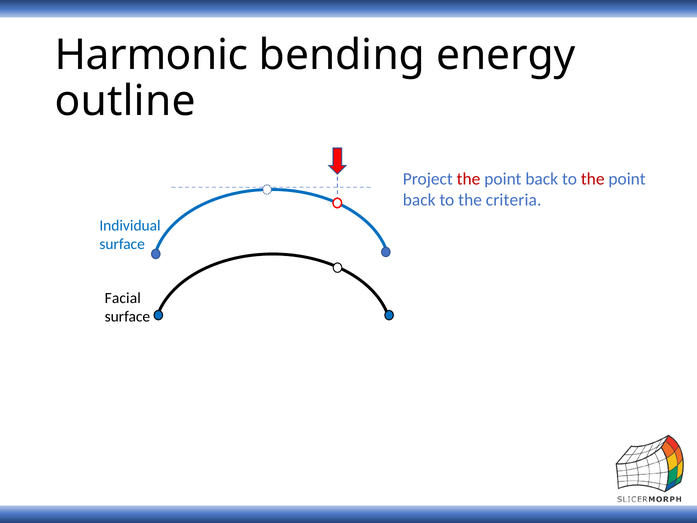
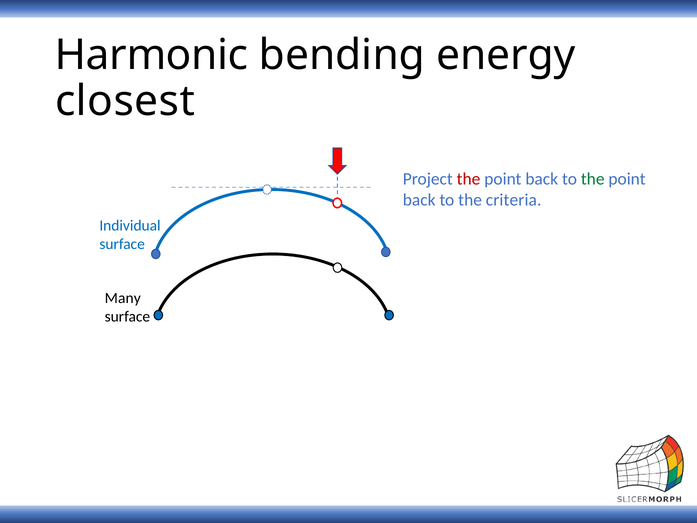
outline: outline -> closest
the at (593, 179) colour: red -> green
Facial: Facial -> Many
